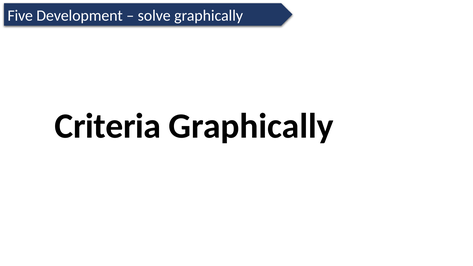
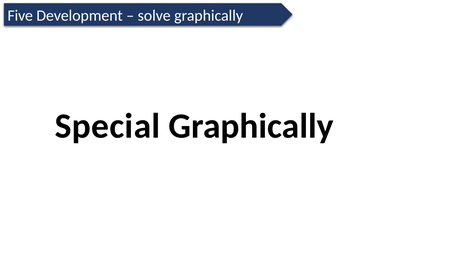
Criteria: Criteria -> Special
